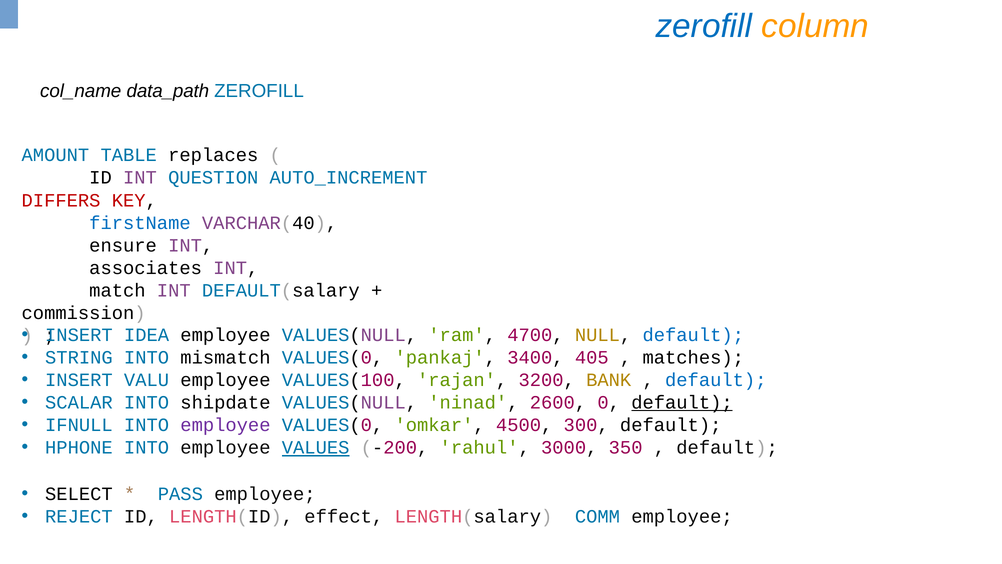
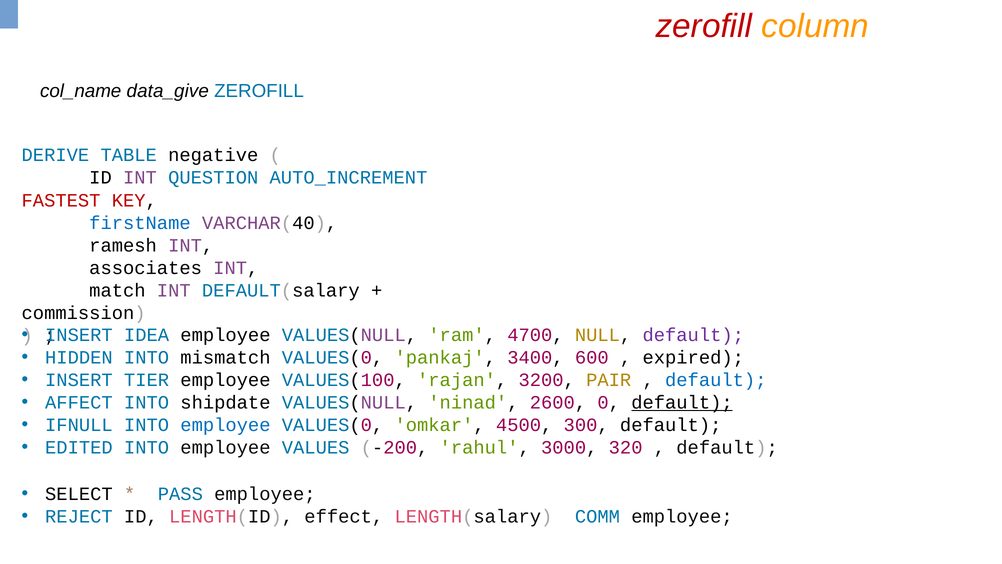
zerofill at (704, 26) colour: blue -> red
data_path: data_path -> data_give
AMOUNT: AMOUNT -> DERIVE
replaces: replaces -> negative
DIFFERS: DIFFERS -> FASTEST
ensure: ensure -> ramesh
default at (693, 335) colour: blue -> purple
STRING: STRING -> HIDDEN
405: 405 -> 600
matches: matches -> expired
VALU: VALU -> TIER
BANK: BANK -> PAIR
SCALAR: SCALAR -> AFFECT
employee at (225, 425) colour: purple -> blue
HPHONE: HPHONE -> EDITED
VALUES underline: present -> none
350: 350 -> 320
